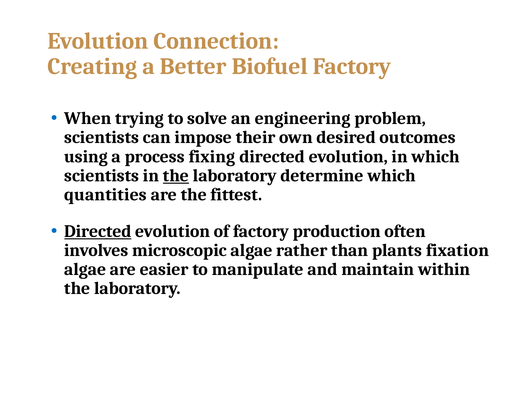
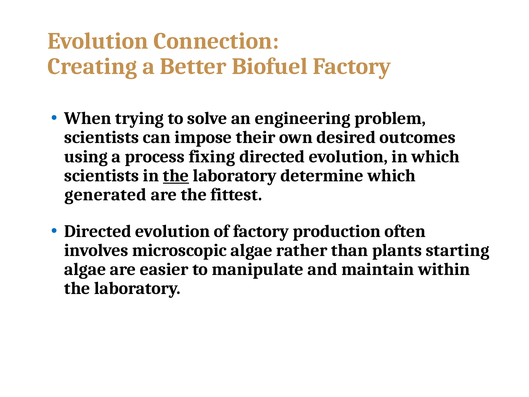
quantities: quantities -> generated
Directed at (98, 231) underline: present -> none
fixation: fixation -> starting
